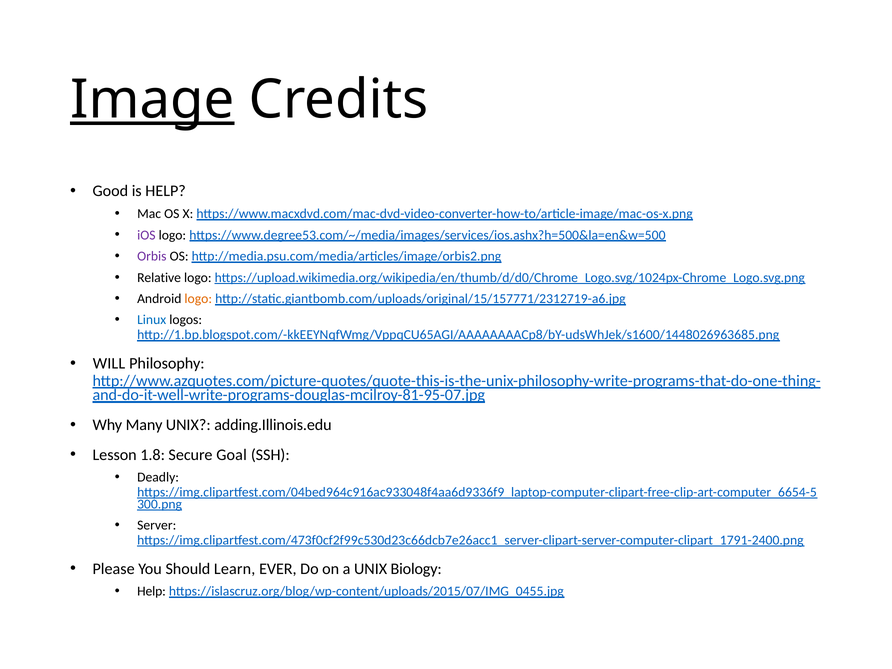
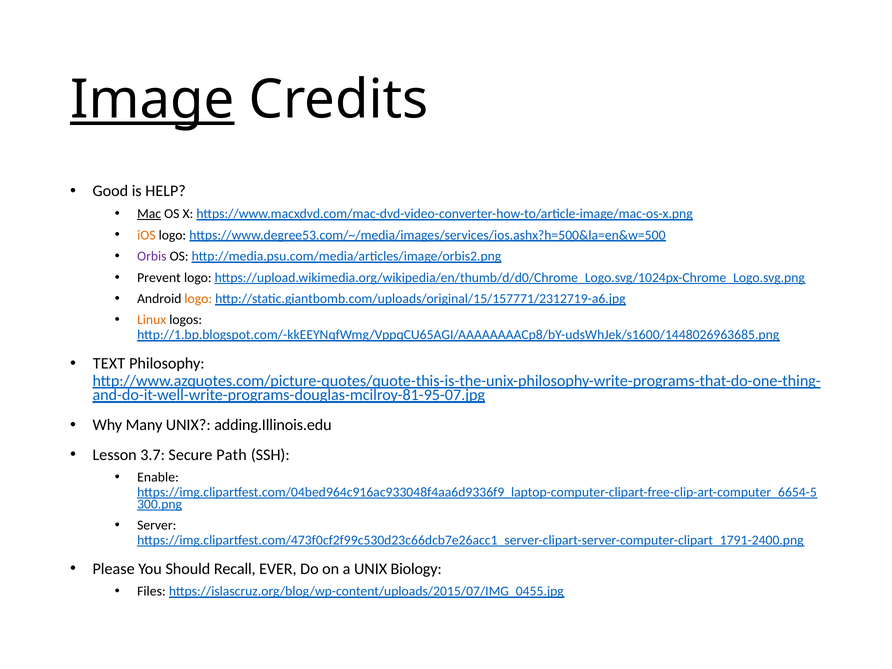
Mac underline: none -> present
iOS colour: purple -> orange
Relative: Relative -> Prevent
Linux colour: blue -> orange
WILL: WILL -> TEXT
1.8: 1.8 -> 3.7
Goal: Goal -> Path
Deadly: Deadly -> Enable
Learn: Learn -> Recall
Help at (151, 591): Help -> Files
